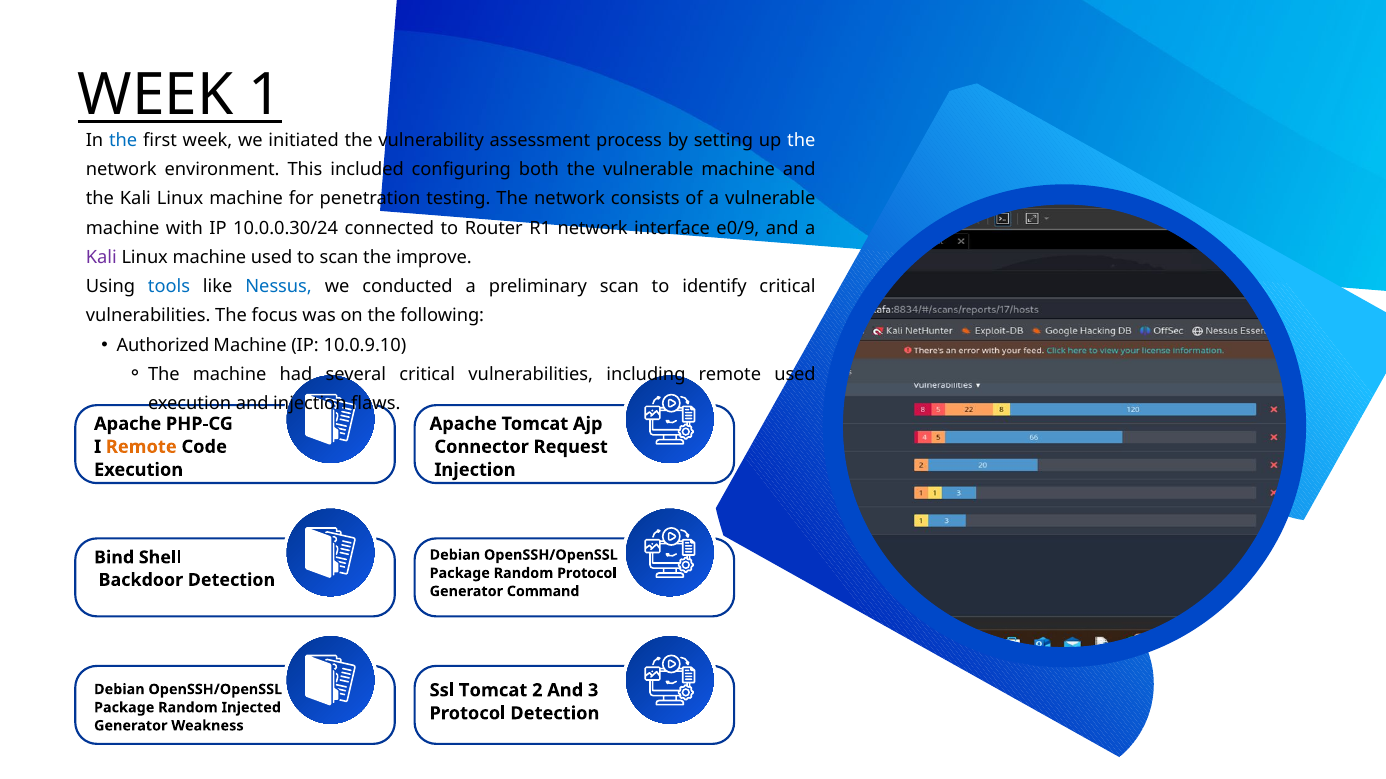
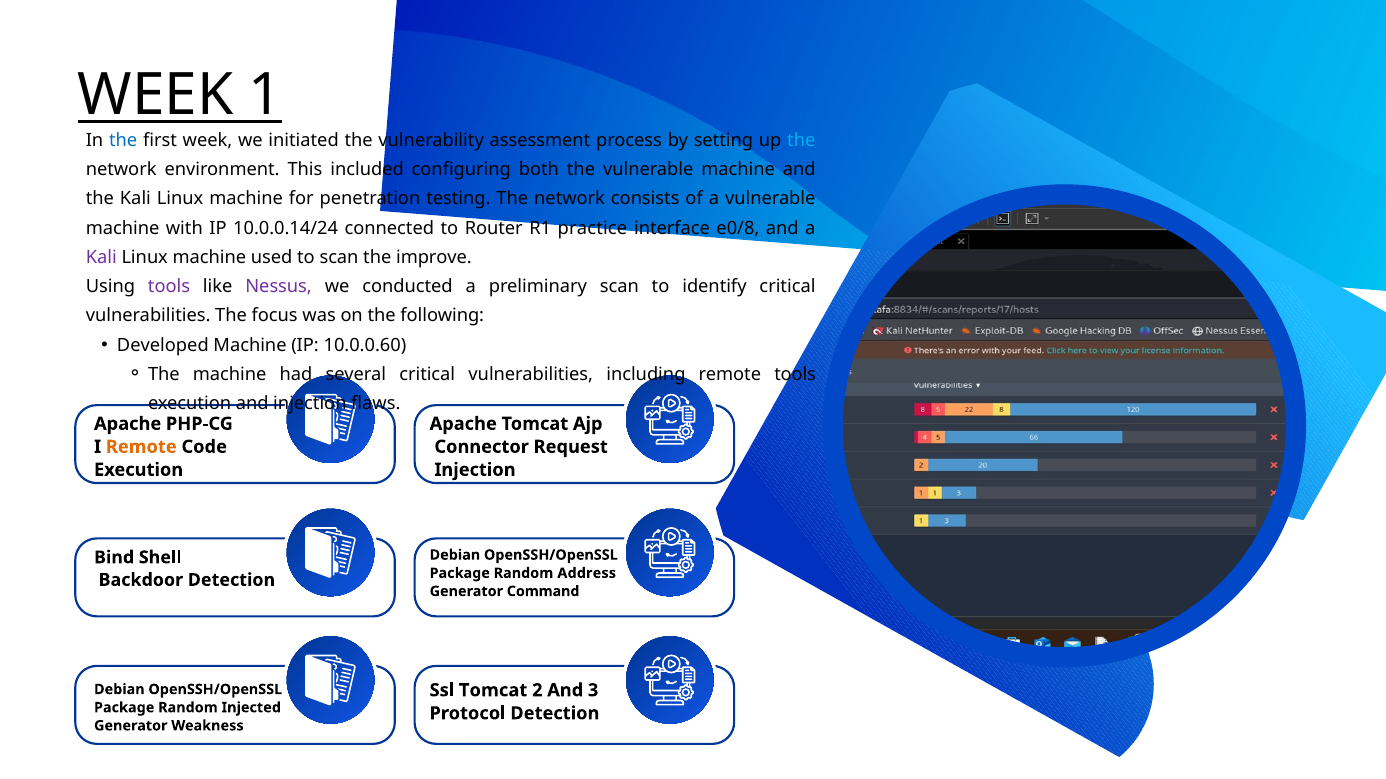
the at (801, 141) colour: white -> light blue
10.0.0.30/24: 10.0.0.30/24 -> 10.0.0.14/24
R1 network: network -> practice
e0/9: e0/9 -> e0/8
tools at (169, 287) colour: blue -> purple
Nessus colour: blue -> purple
Authorized: Authorized -> Developed
10.0.9.10: 10.0.9.10 -> 10.0.0.60
remote used: used -> tools
Random Protocol: Protocol -> Address
